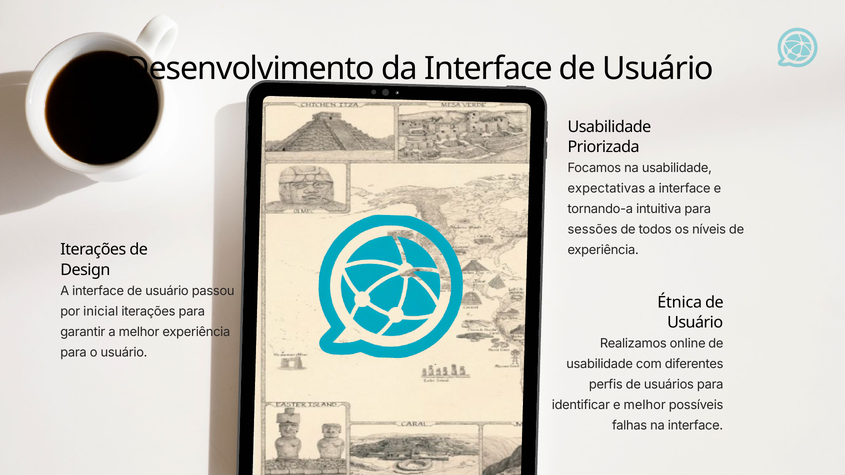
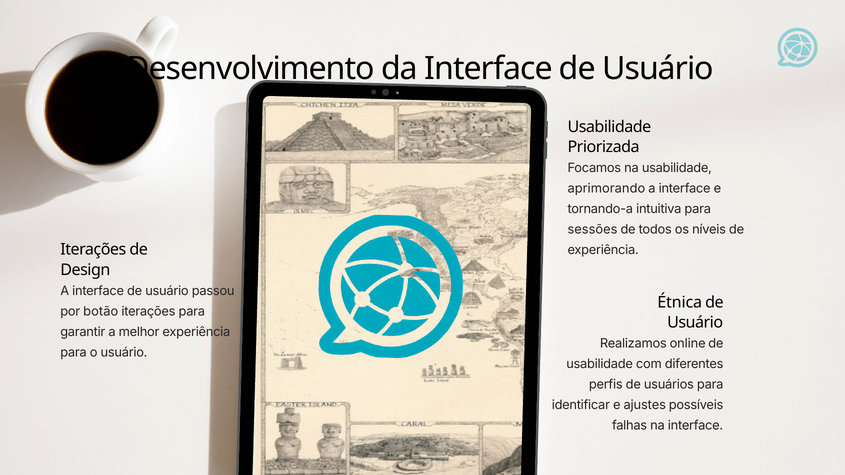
expectativas: expectativas -> aprimorando
inicial: inicial -> botão
e melhor: melhor -> ajustes
